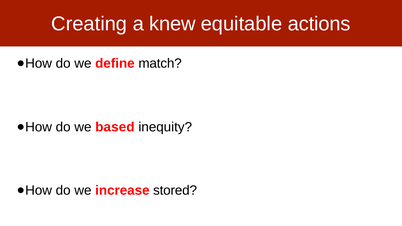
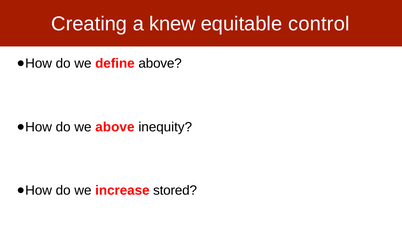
actions: actions -> control
define match: match -> above
we based: based -> above
